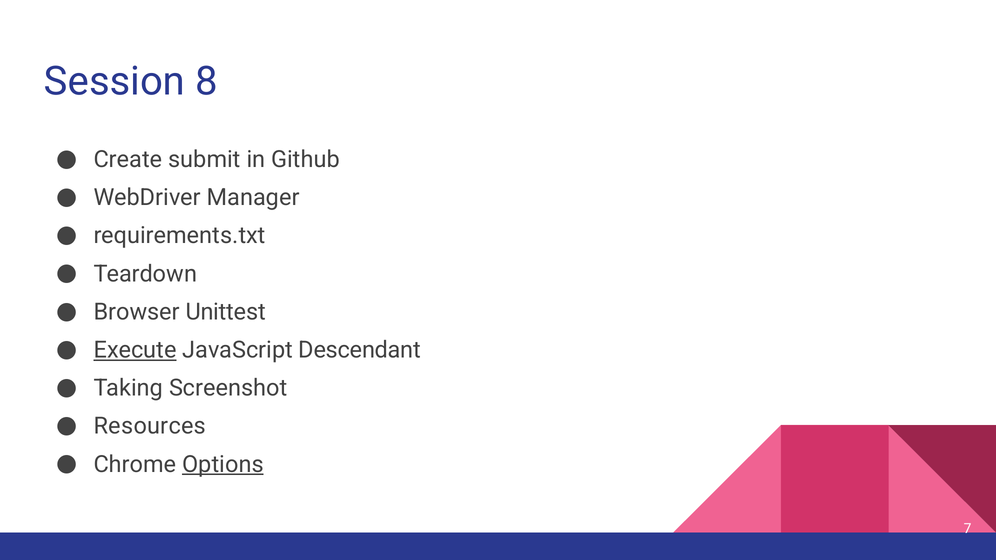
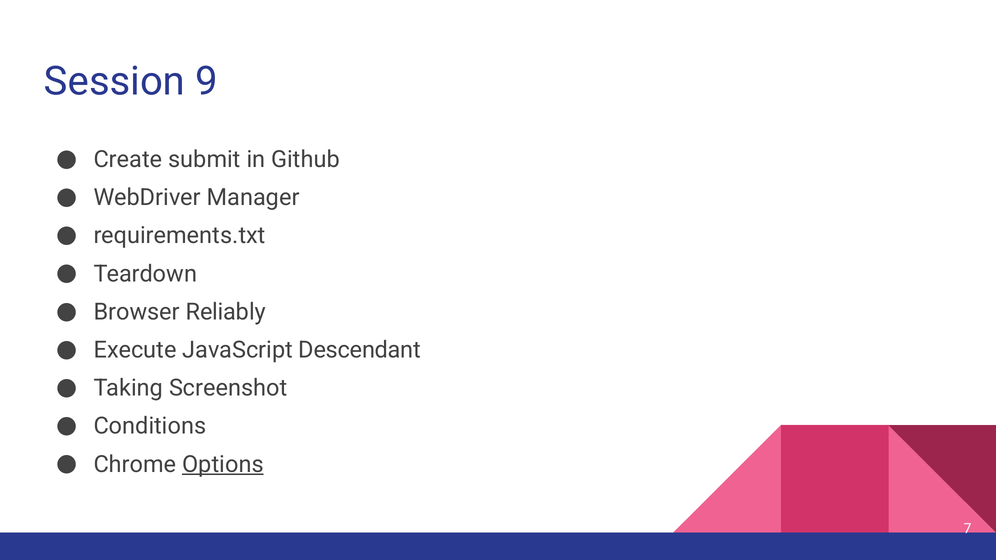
8: 8 -> 9
Unittest: Unittest -> Reliably
Execute underline: present -> none
Resources: Resources -> Conditions
